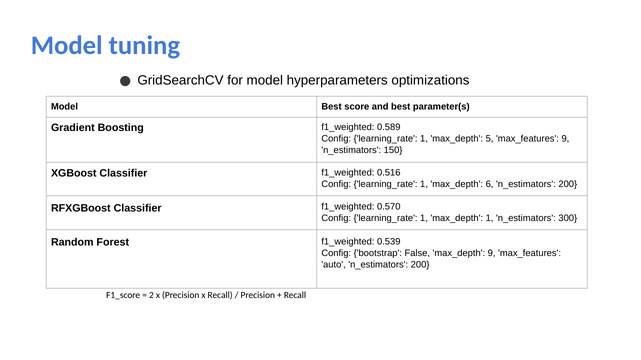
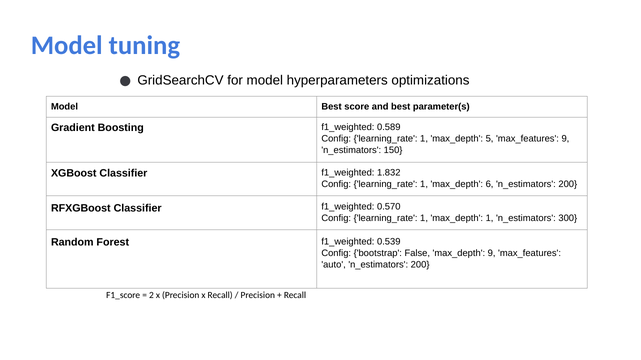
0.516: 0.516 -> 1.832
